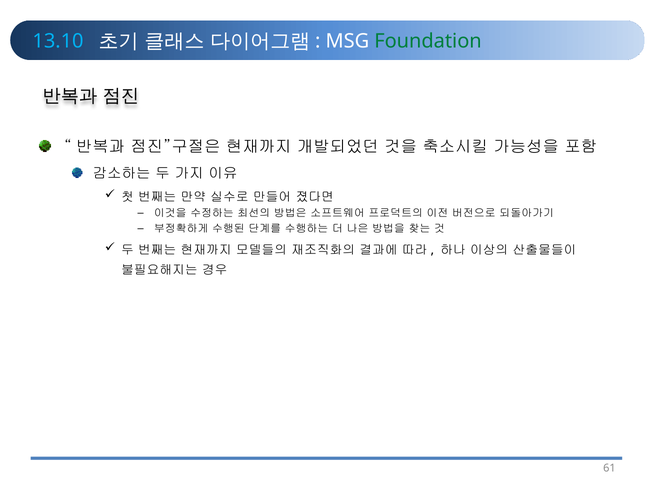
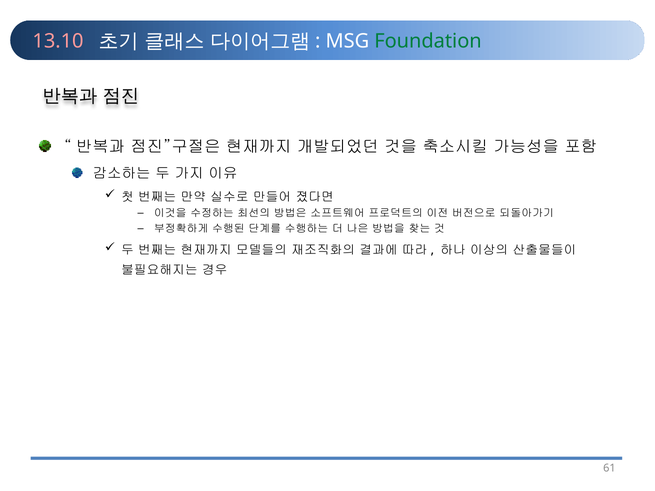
13.10 colour: light blue -> pink
